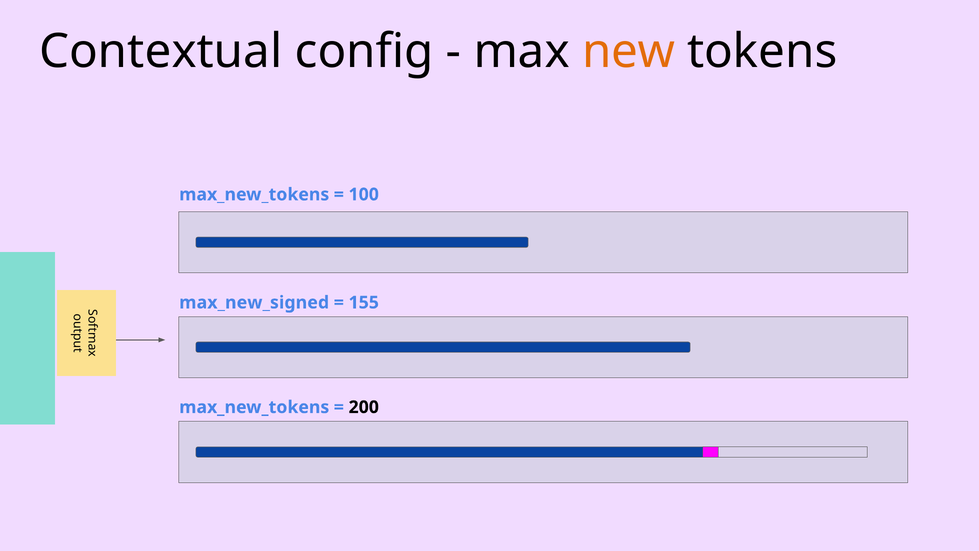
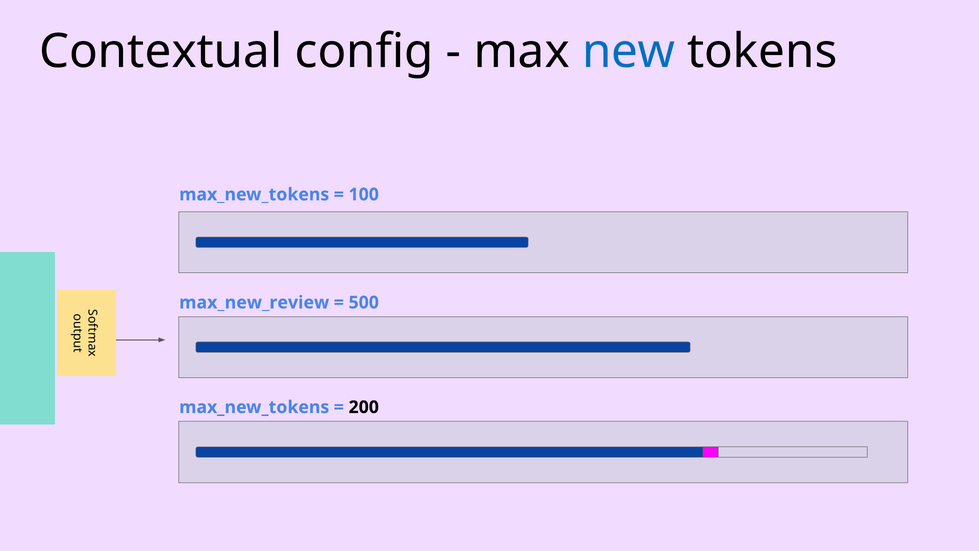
new colour: orange -> blue
max_new_signed: max_new_signed -> max_new_review
155: 155 -> 500
